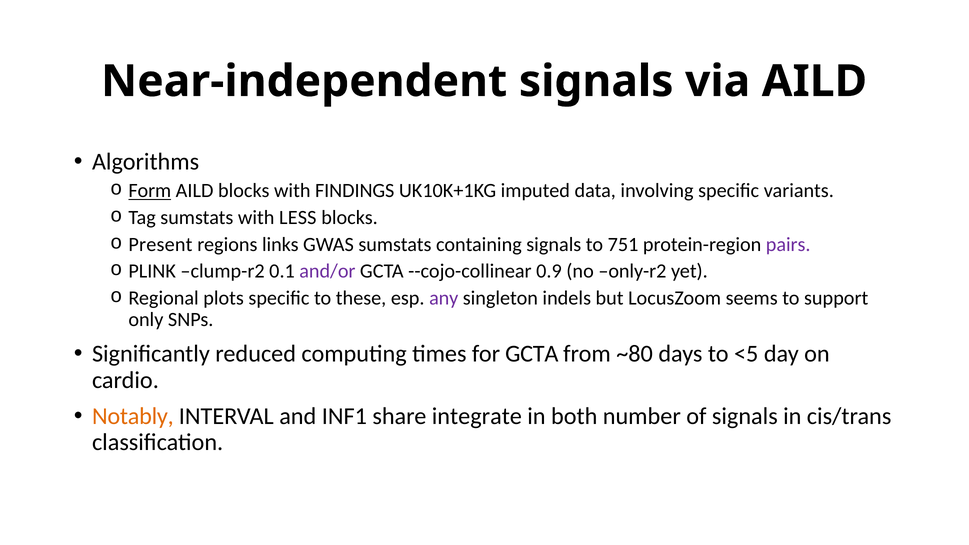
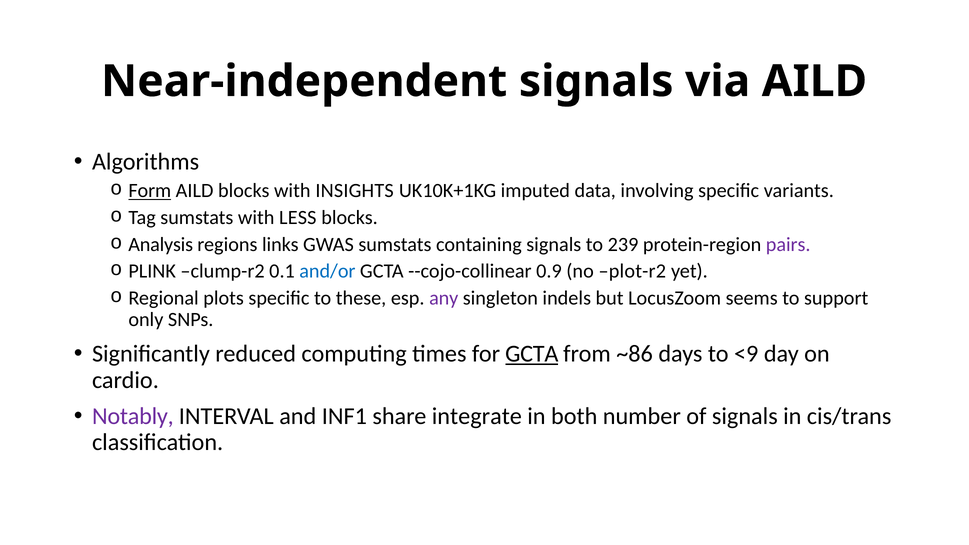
FINDINGS: FINDINGS -> INSIGHTS
Present: Present -> Analysis
751: 751 -> 239
and/or colour: purple -> blue
only-r2: only-r2 -> plot-r2
GCTA at (532, 354) underline: none -> present
~80: ~80 -> ~86
<5: <5 -> <9
Notably colour: orange -> purple
